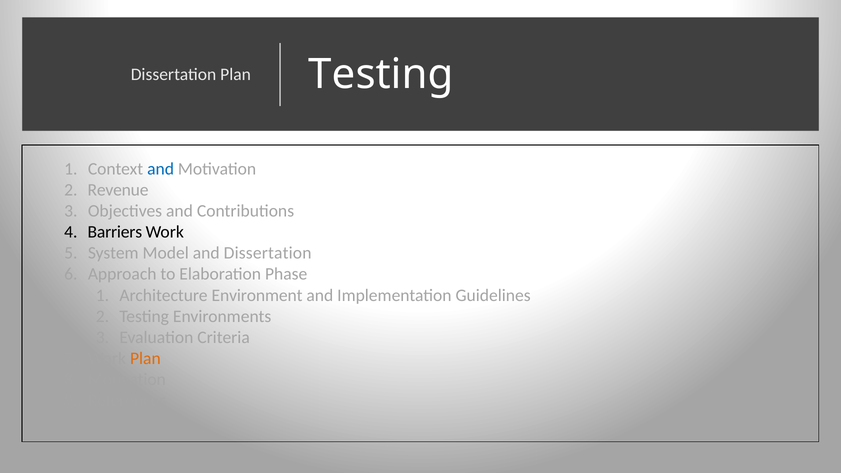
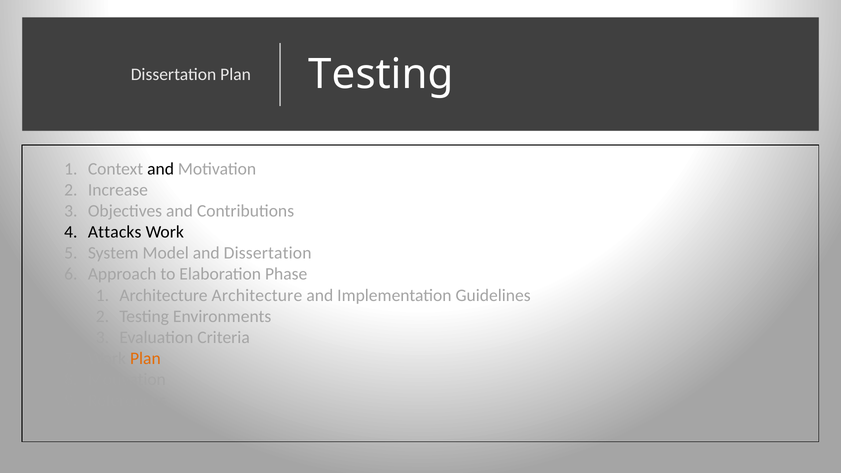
and at (161, 169) colour: blue -> black
Revenue: Revenue -> Increase
Barriers: Barriers -> Attacks
Architecture Environment: Environment -> Architecture
